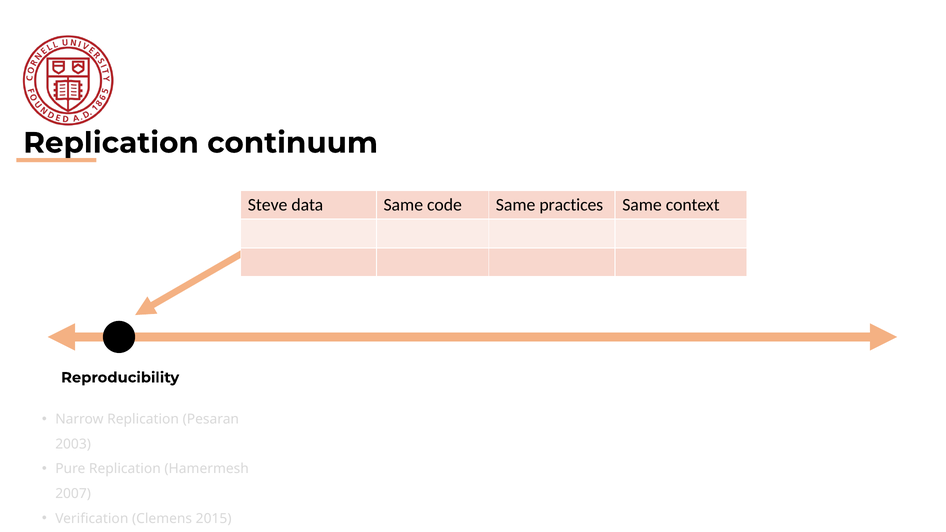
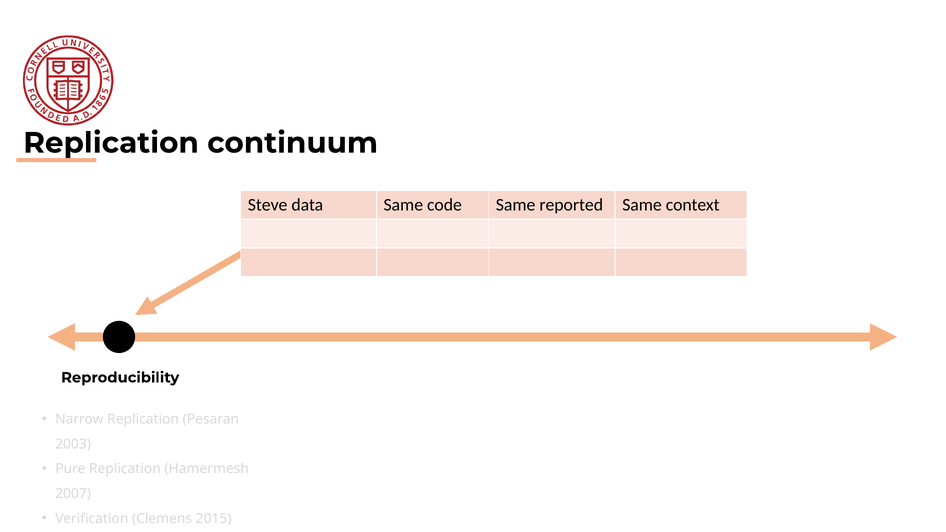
practices: practices -> reported
